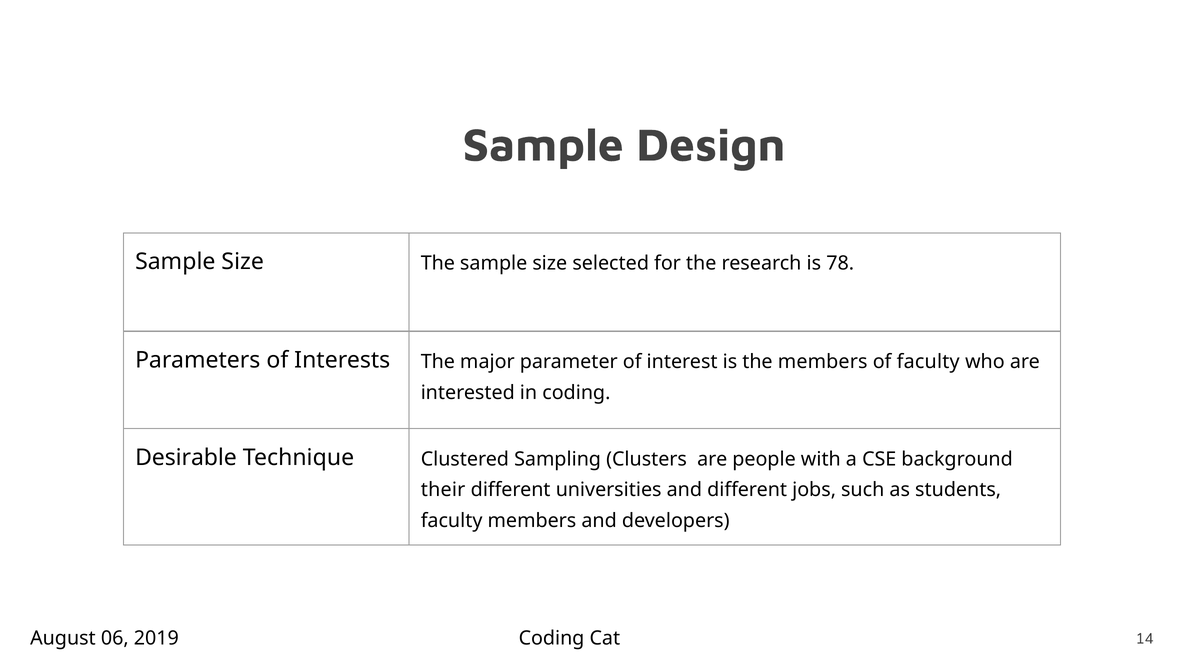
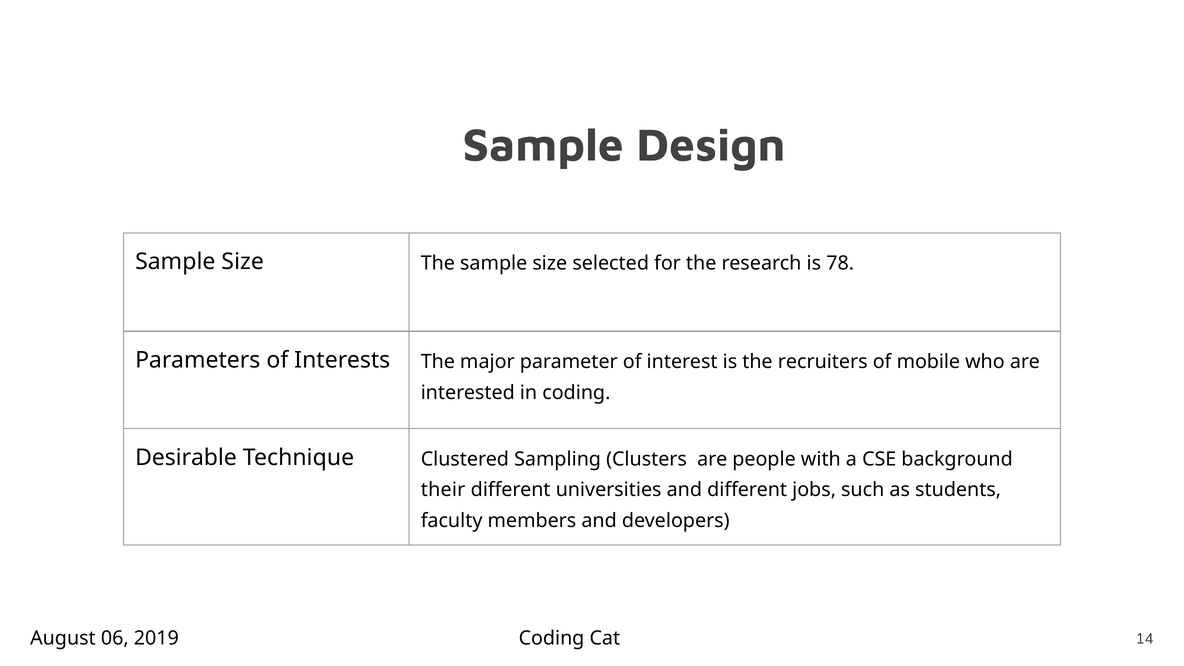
the members: members -> recruiters
of faculty: faculty -> mobile
